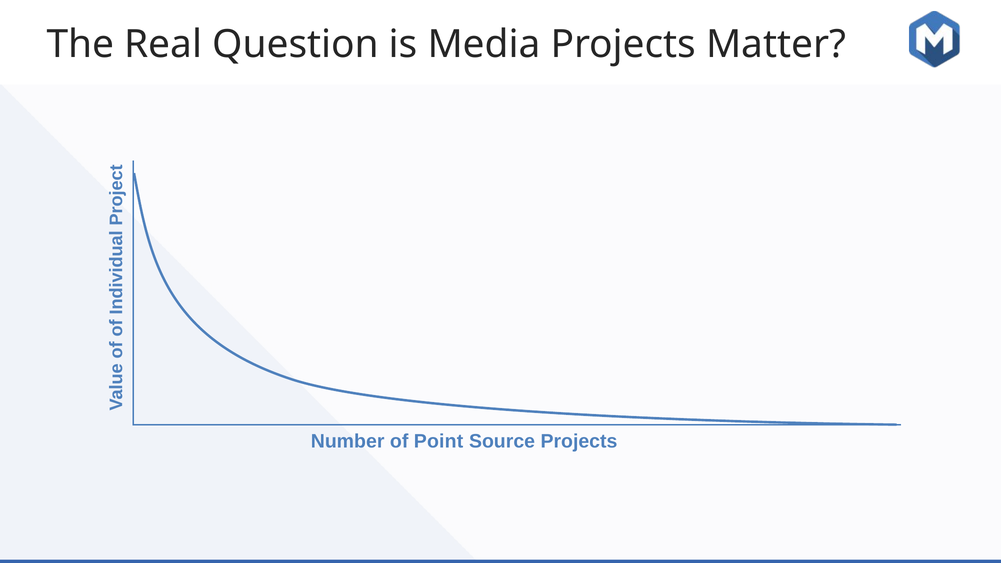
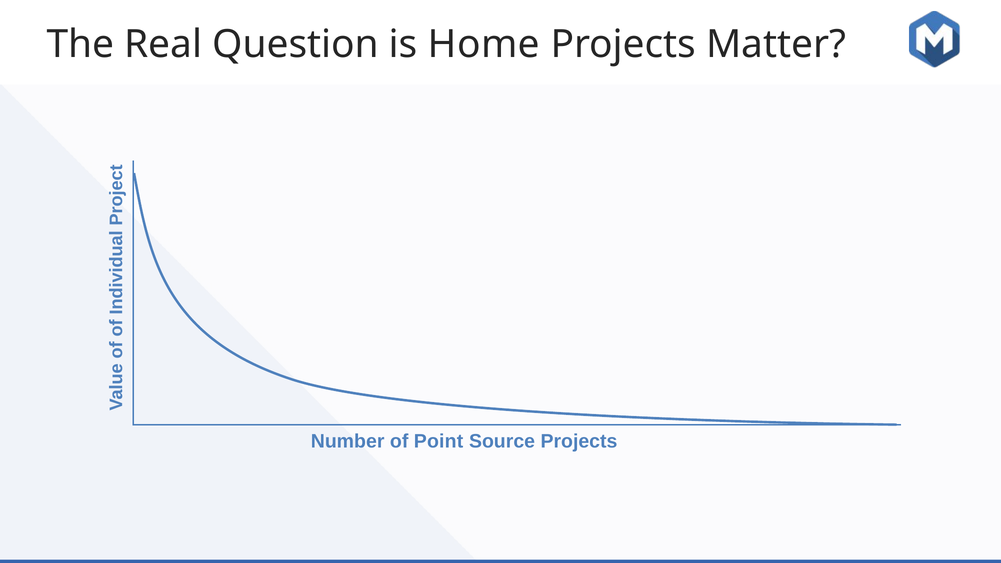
Media: Media -> Home
